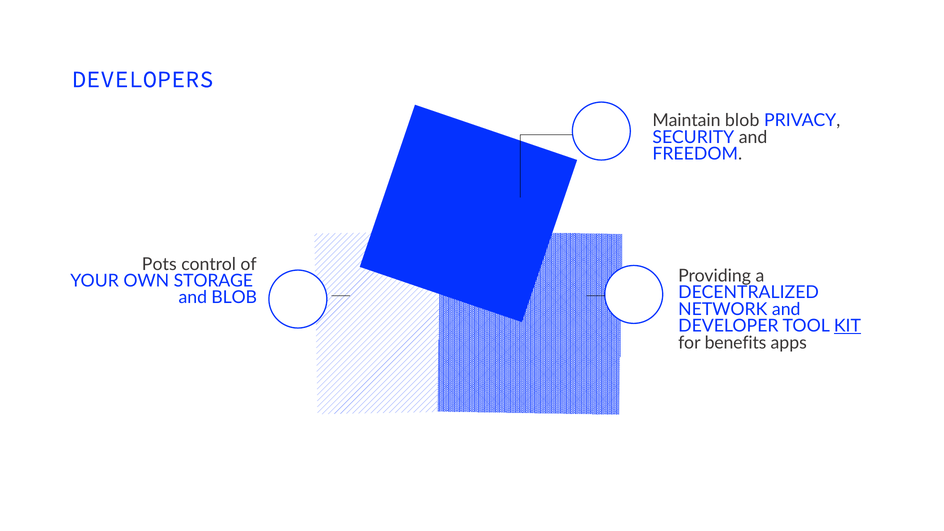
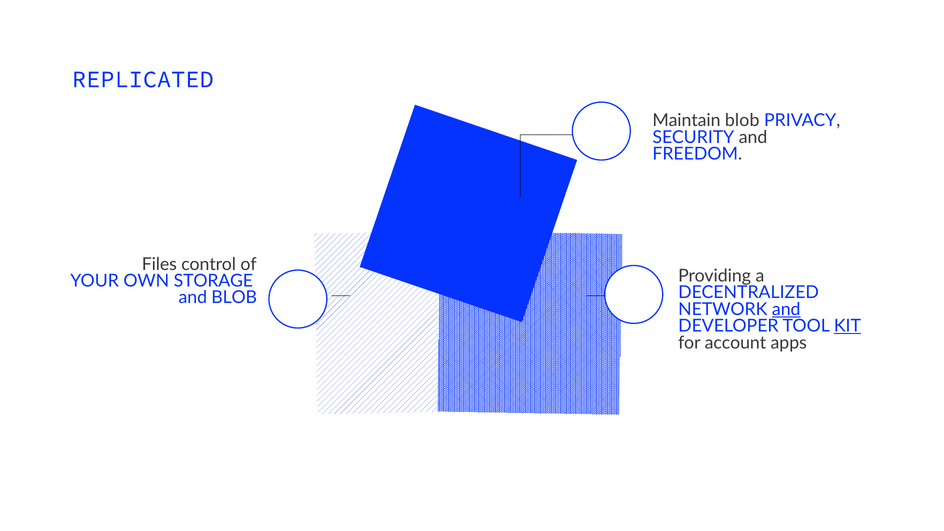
DEVELOPERS: DEVELOPERS -> REPLICATED
Pots: Pots -> Files
and at (786, 309) underline: none -> present
benefits: benefits -> account
